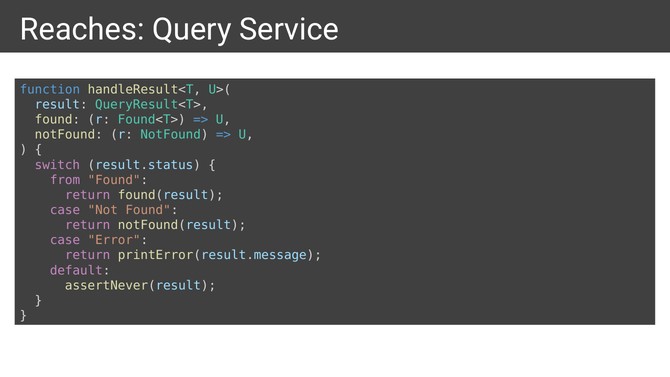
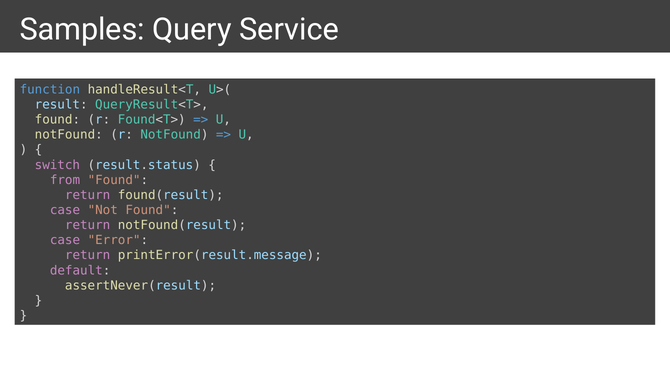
Reaches: Reaches -> Samples
